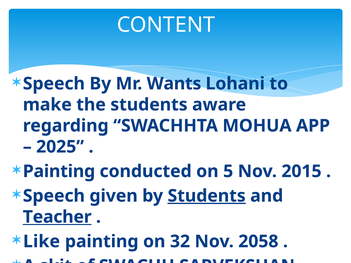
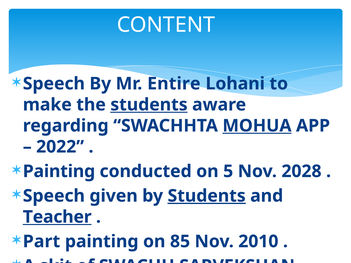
Wants: Wants -> Entire
students at (149, 105) underline: none -> present
MOHUA underline: none -> present
2025: 2025 -> 2022
2015: 2015 -> 2028
Like: Like -> Part
32: 32 -> 85
2058: 2058 -> 2010
